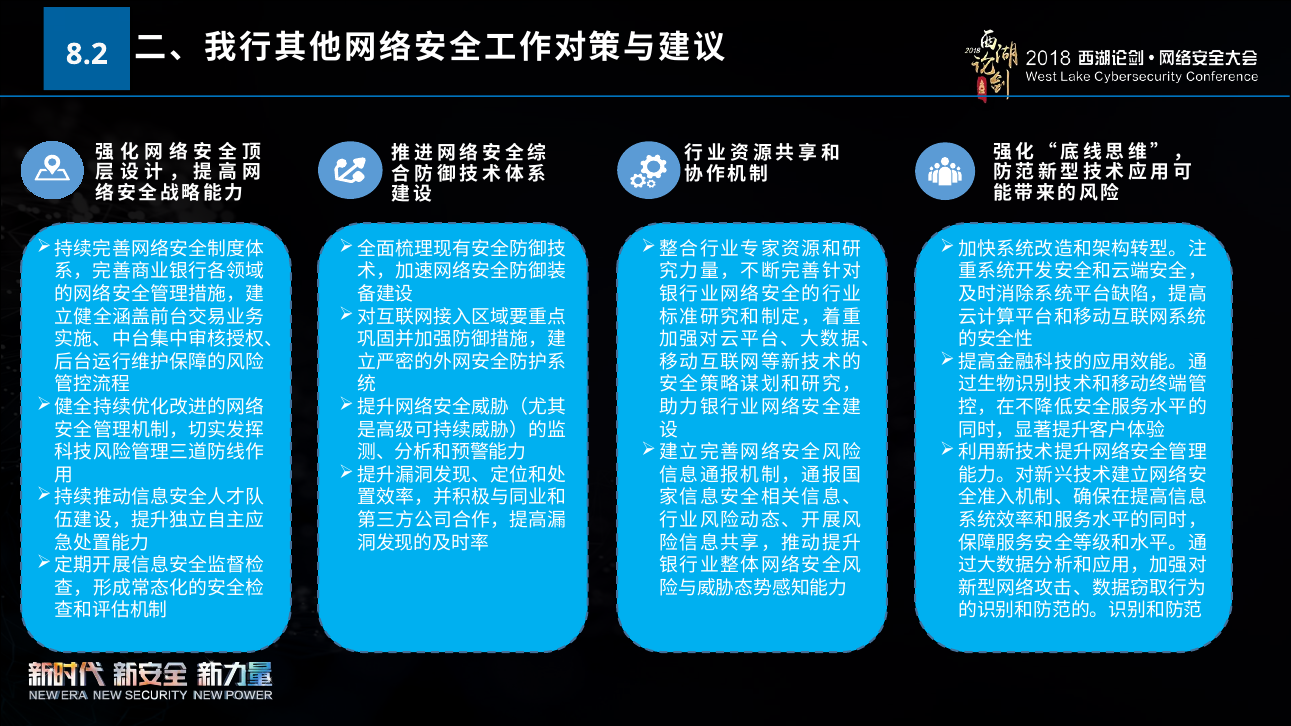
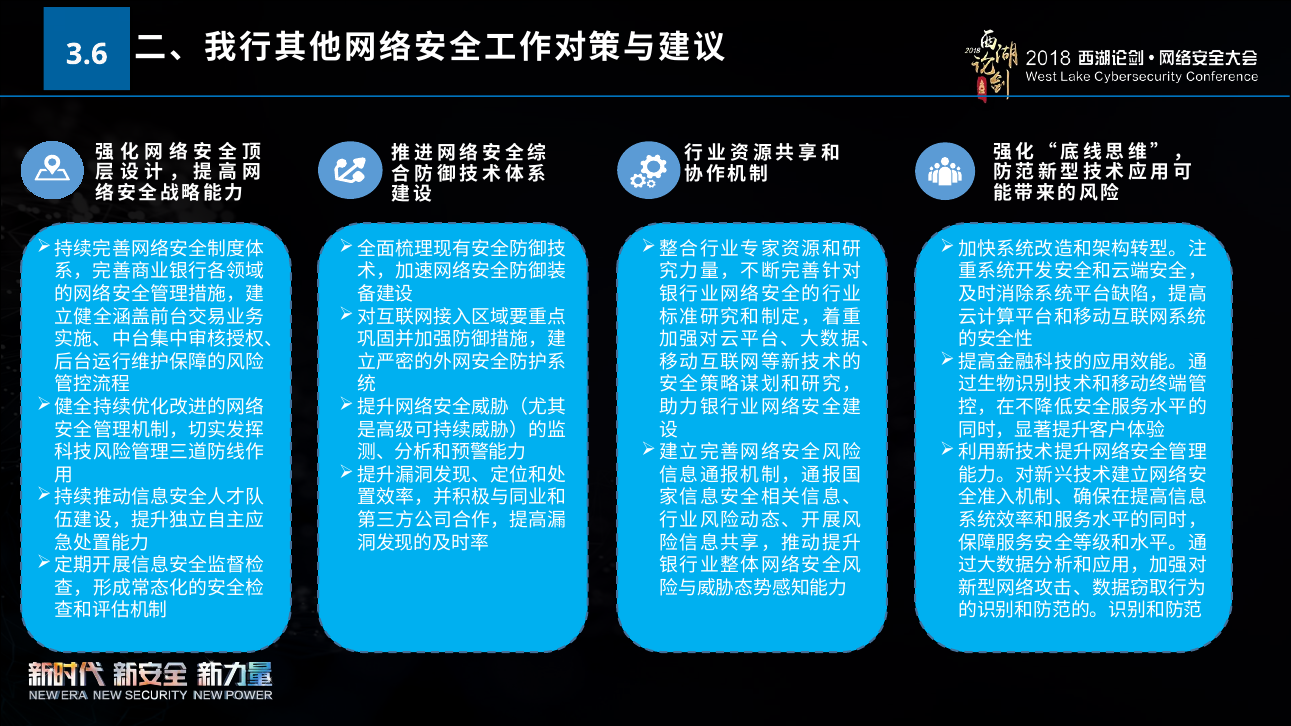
8.2: 8.2 -> 3.6
